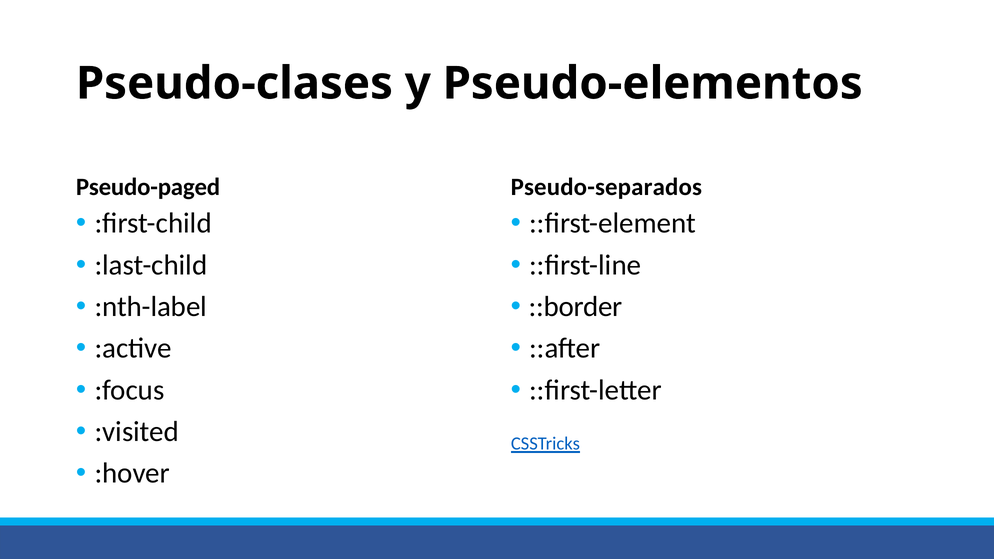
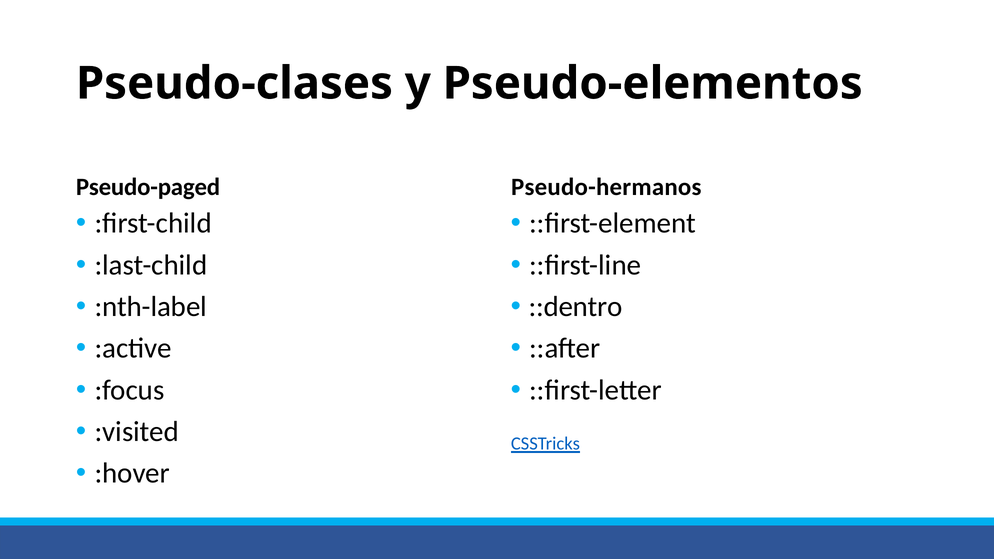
Pseudo-separados: Pseudo-separados -> Pseudo-hermanos
::border: ::border -> ::dentro
